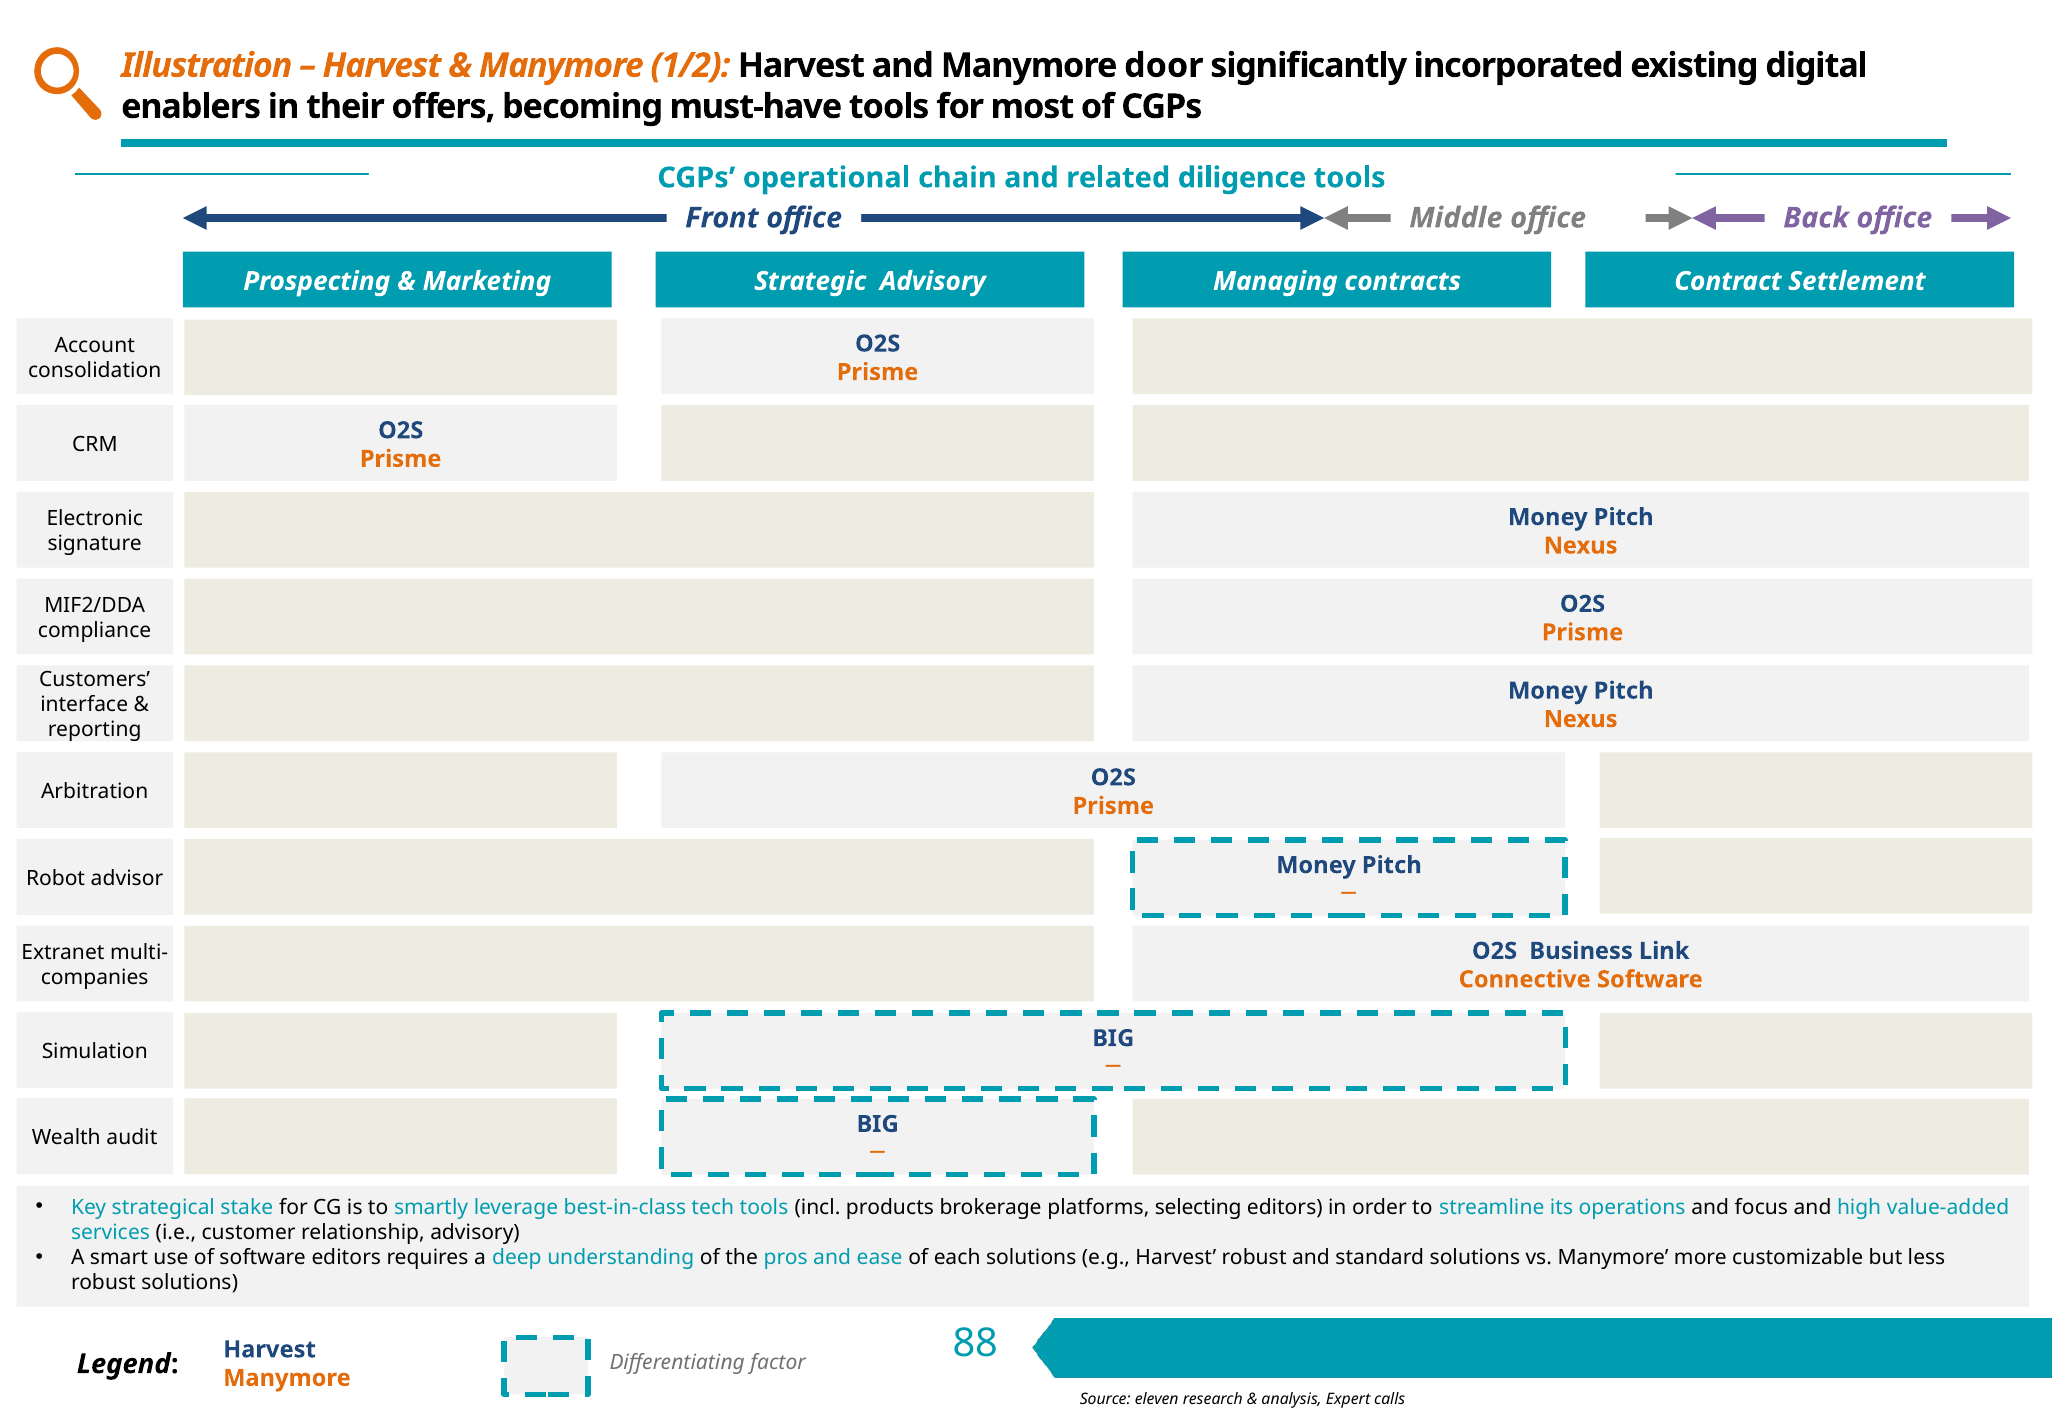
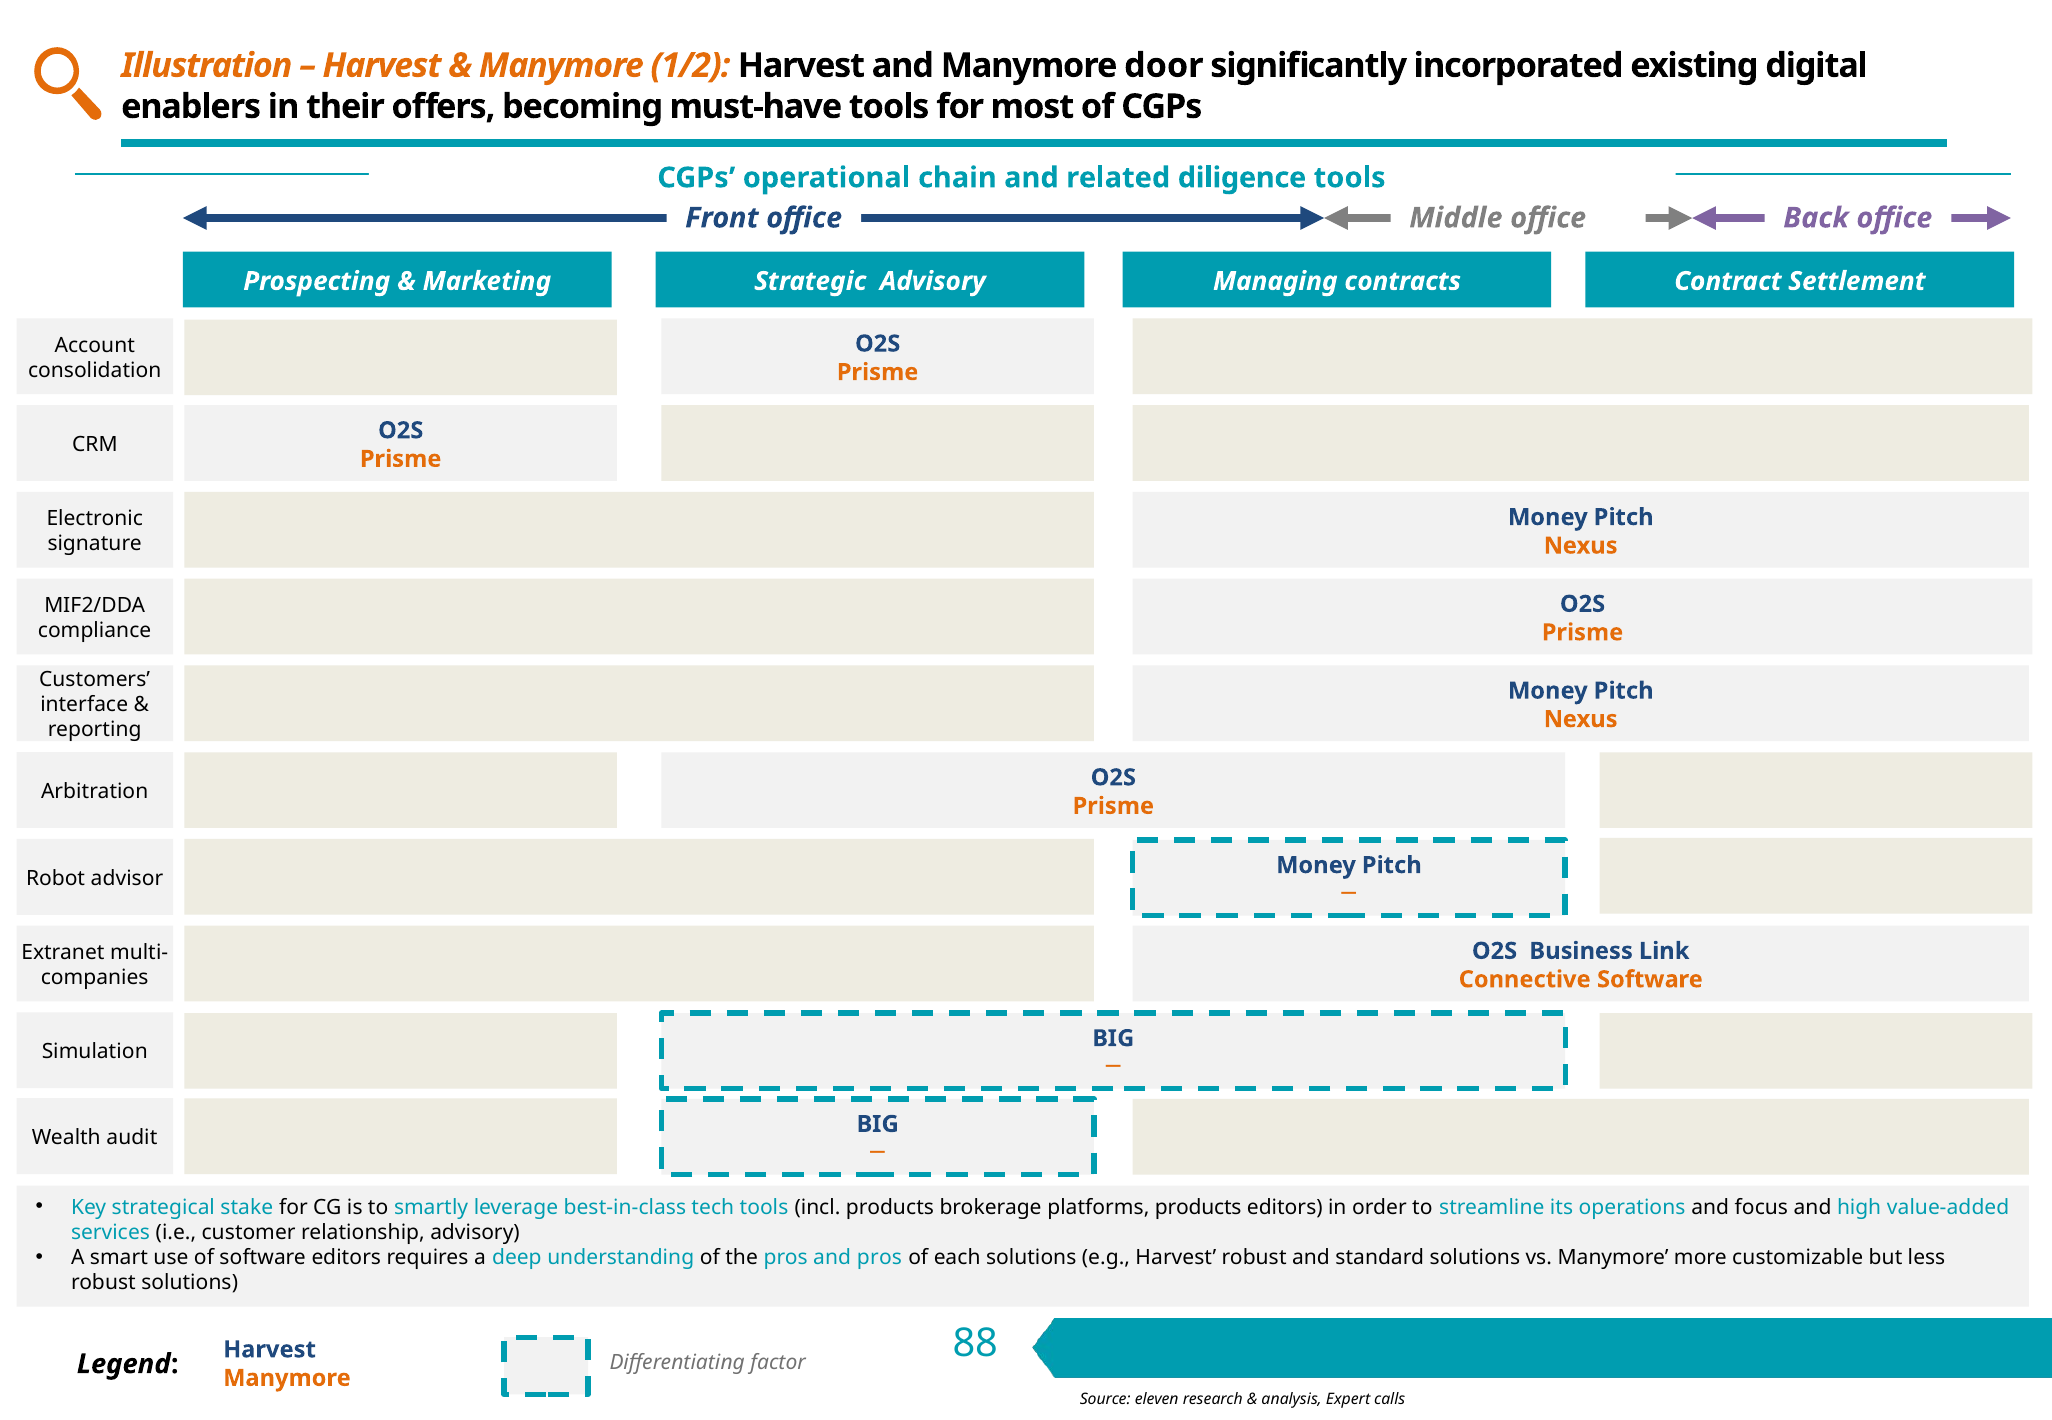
platforms selecting: selecting -> products
and ease: ease -> pros
